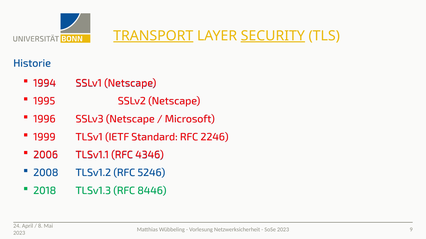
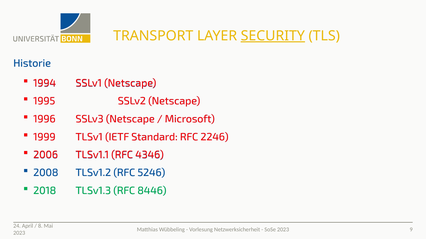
TRANSPORT underline: present -> none
